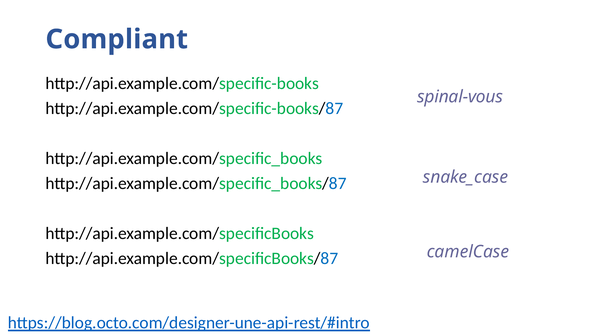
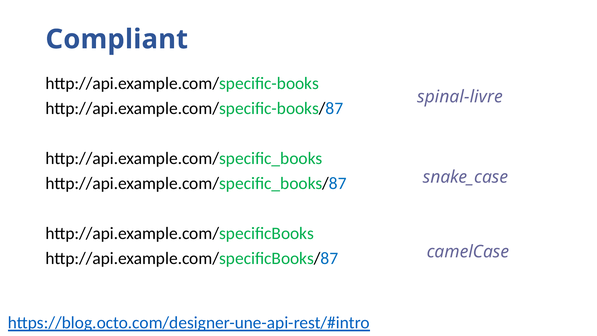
spinal-vous: spinal-vous -> spinal-livre
